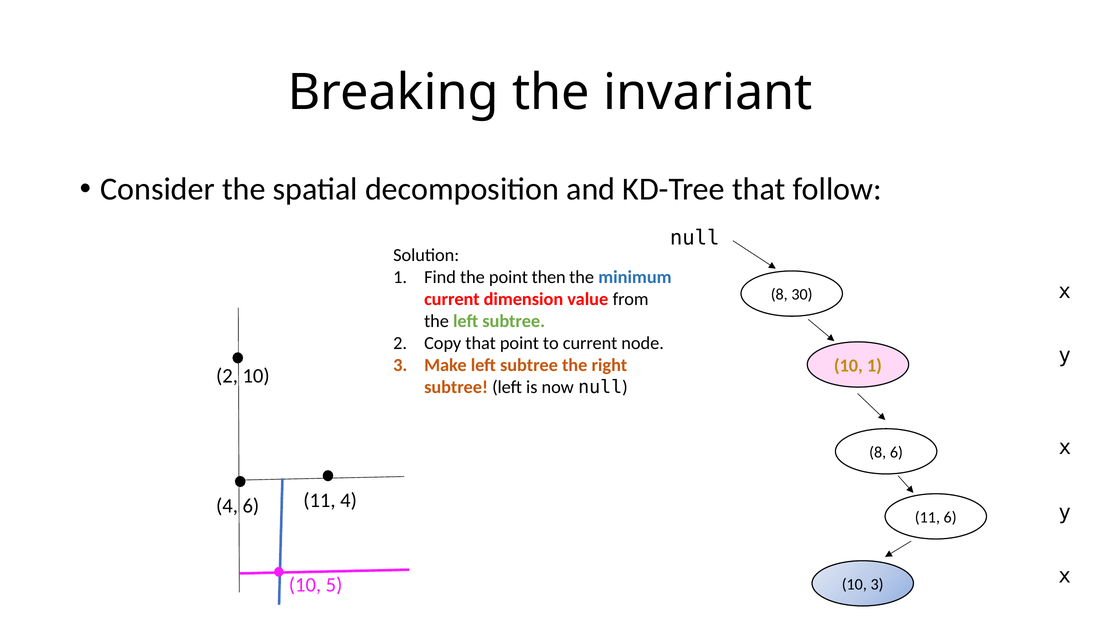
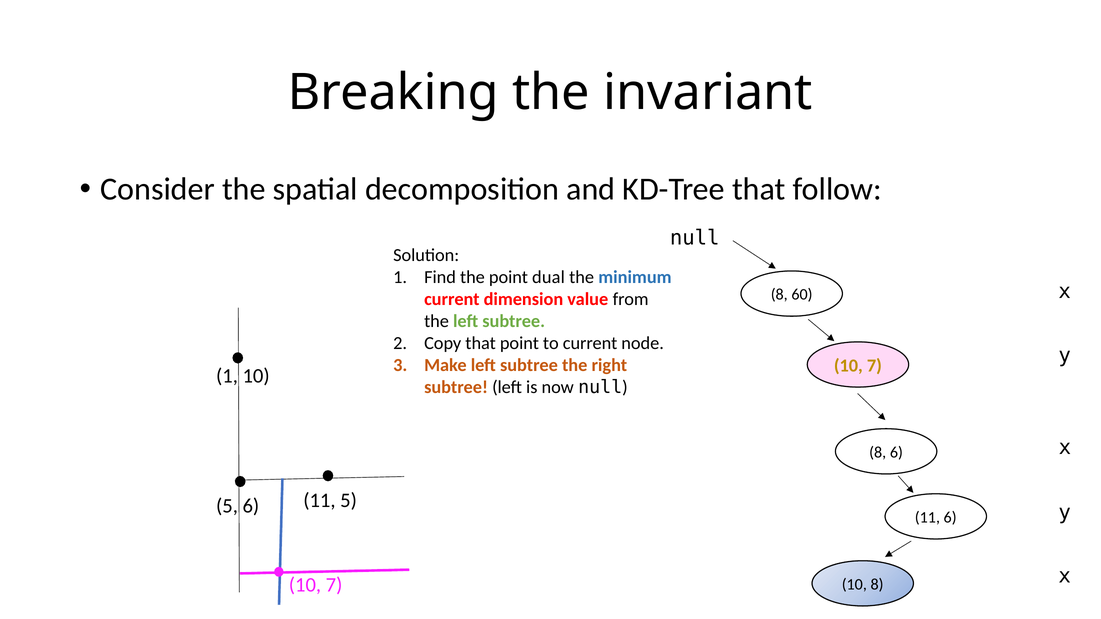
then: then -> dual
30: 30 -> 60
1 at (874, 366): 1 -> 7
2 at (227, 376): 2 -> 1
4 at (227, 506): 4 -> 5
11 4: 4 -> 5
5 at (334, 585): 5 -> 7
10 3: 3 -> 8
